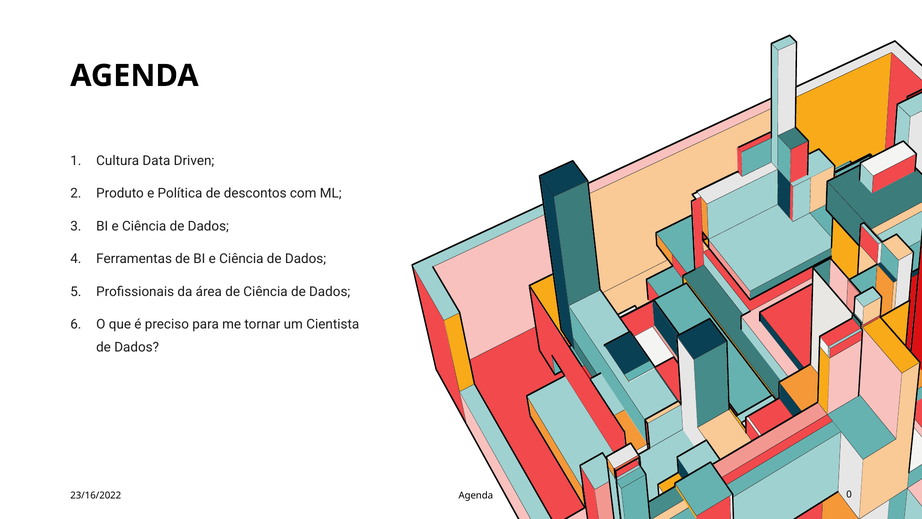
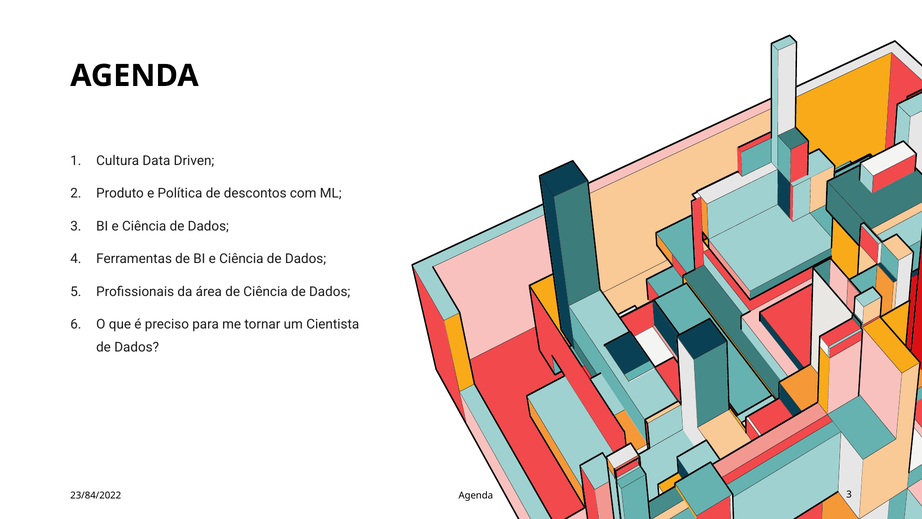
23/16/2022: 23/16/2022 -> 23/84/2022
Agenda 0: 0 -> 3
